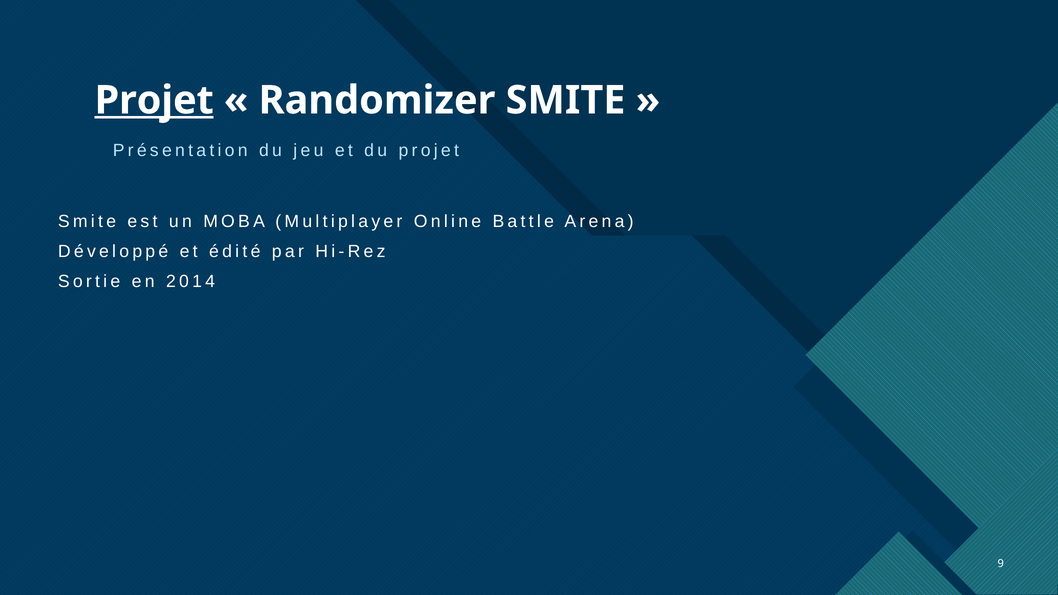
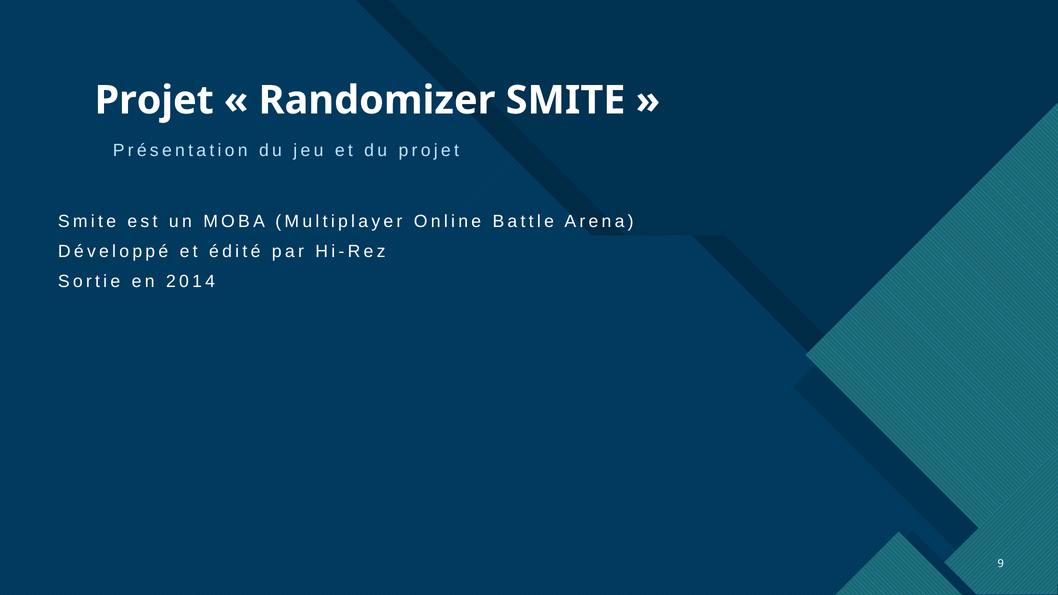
Projet at (154, 100) underline: present -> none
